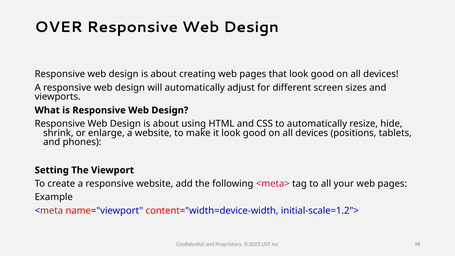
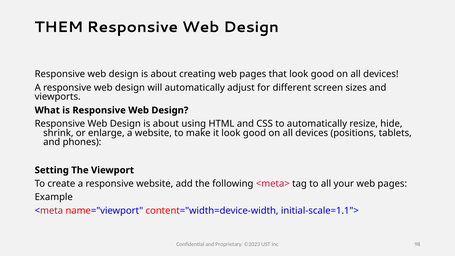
OVER: OVER -> THEM
initial-scale=1.2">: initial-scale=1.2"> -> initial-scale=1.1">
